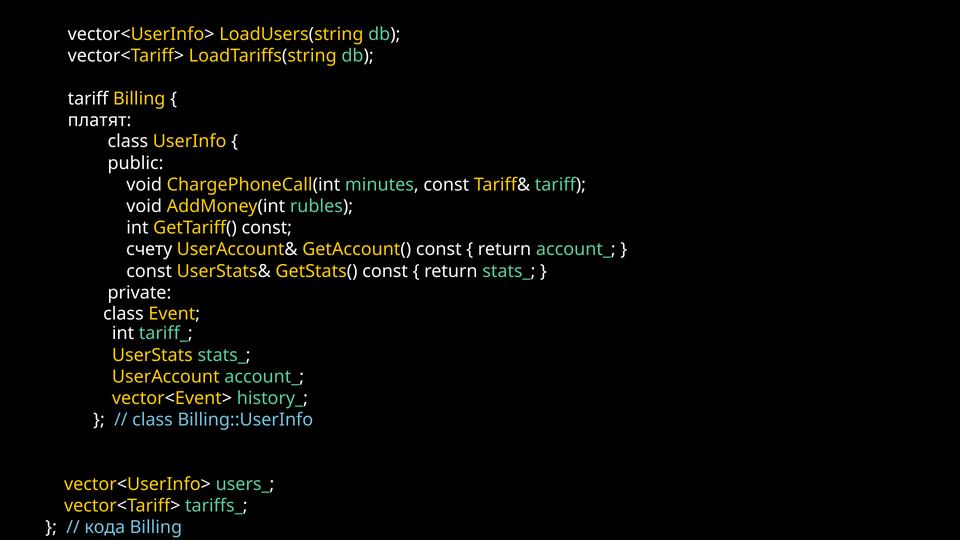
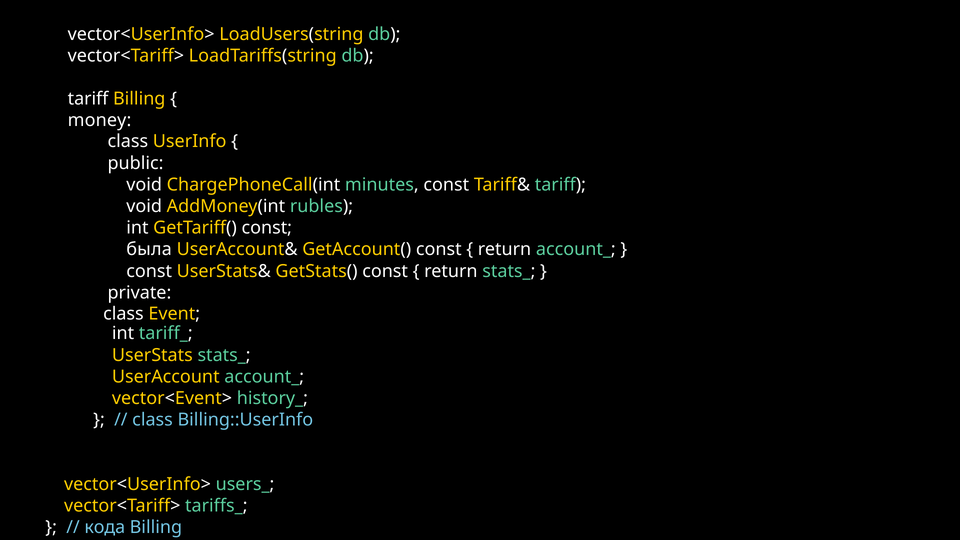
платят: платят -> money
счету: счету -> была
